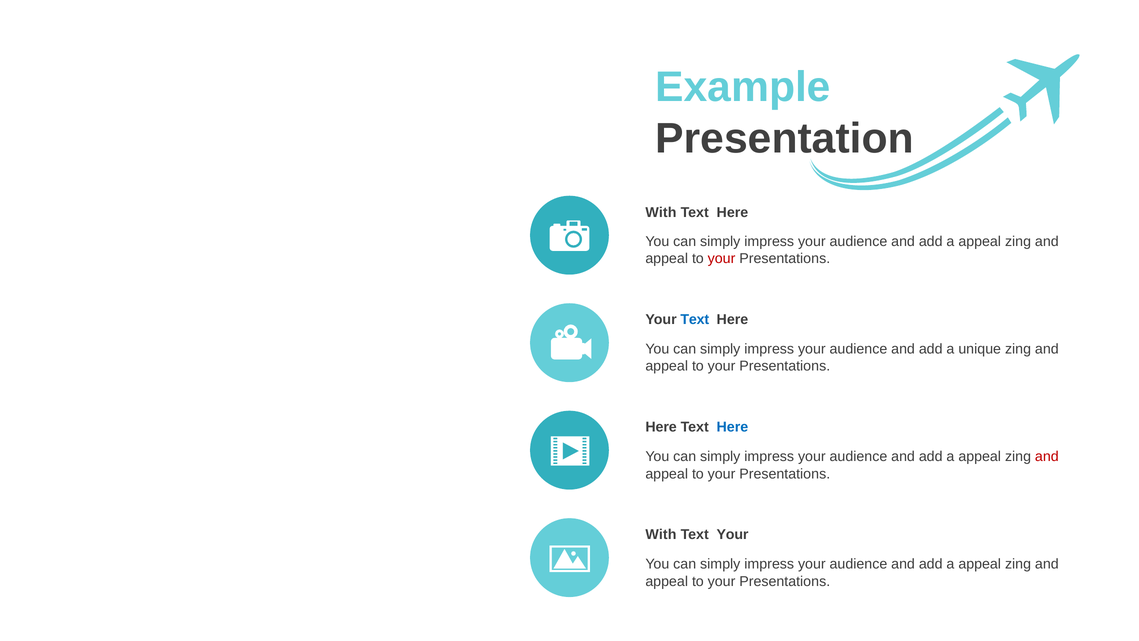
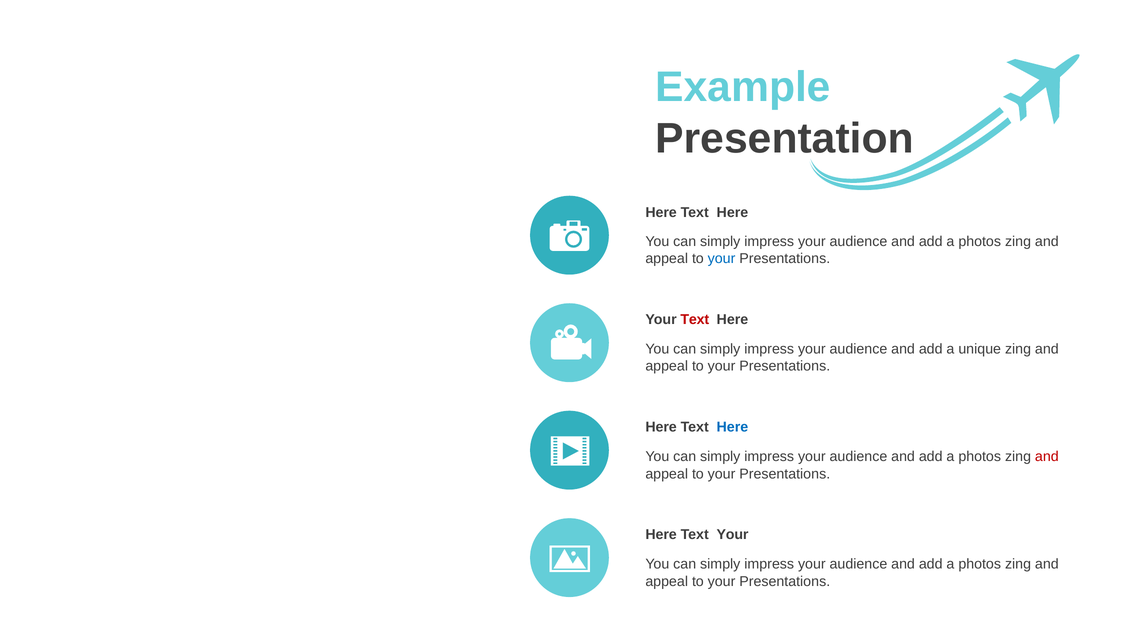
With at (661, 212): With -> Here
appeal at (980, 241): appeal -> photos
your at (722, 259) colour: red -> blue
Text at (695, 319) colour: blue -> red
appeal at (980, 457): appeal -> photos
With at (661, 534): With -> Here
appeal at (980, 564): appeal -> photos
